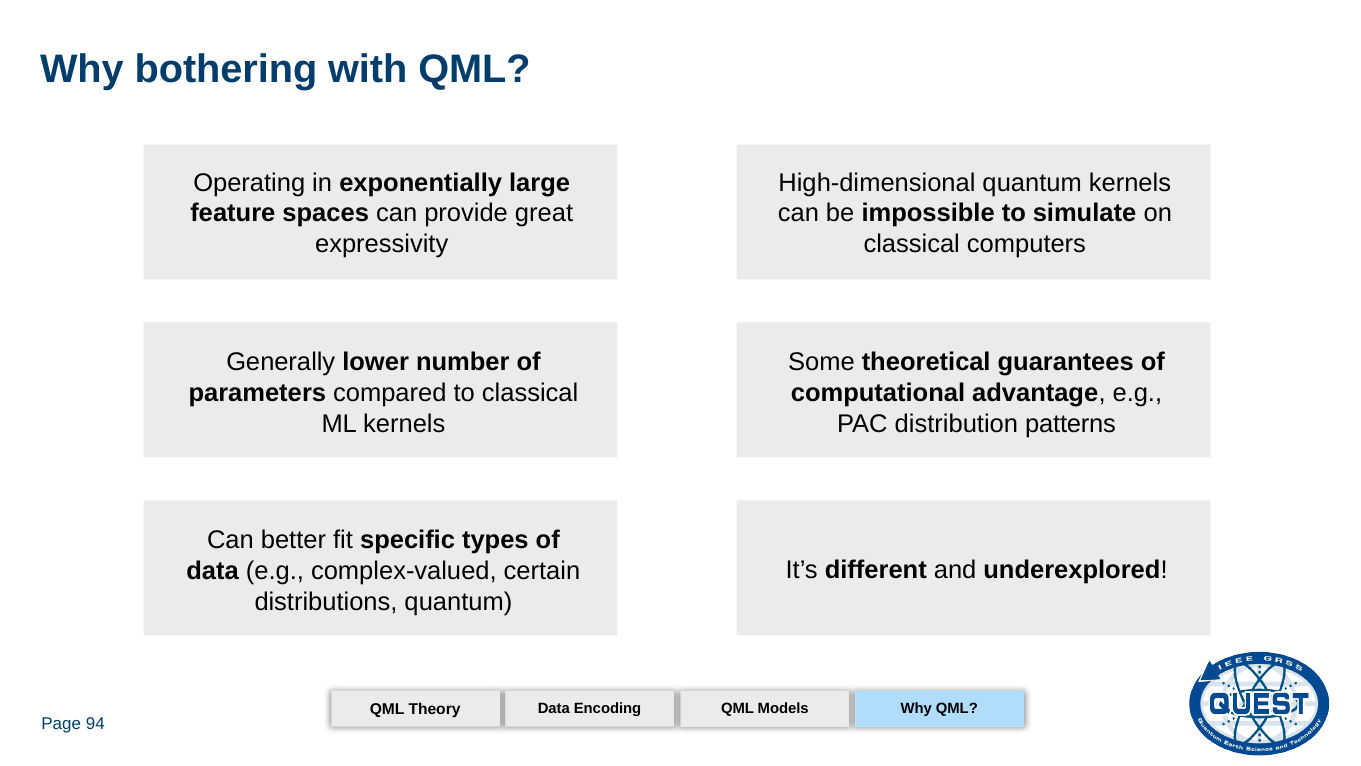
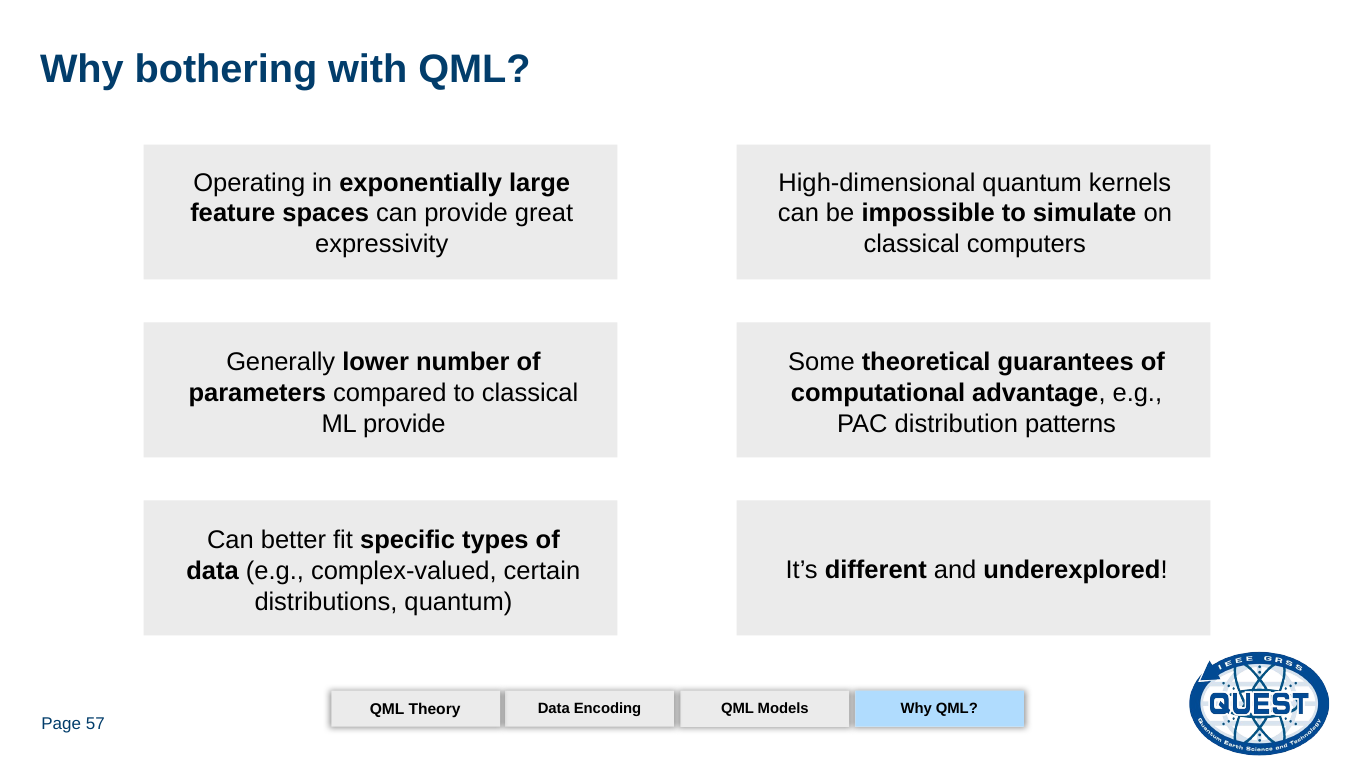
ML kernels: kernels -> provide
94: 94 -> 57
